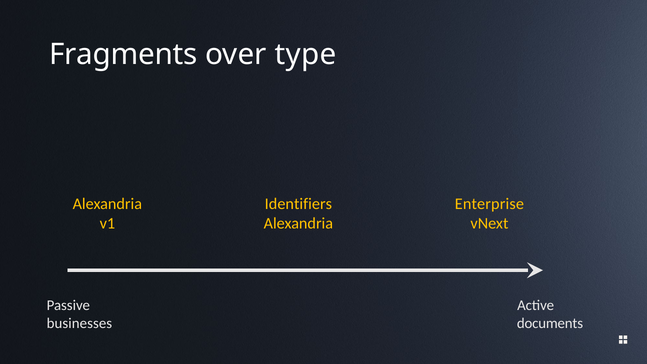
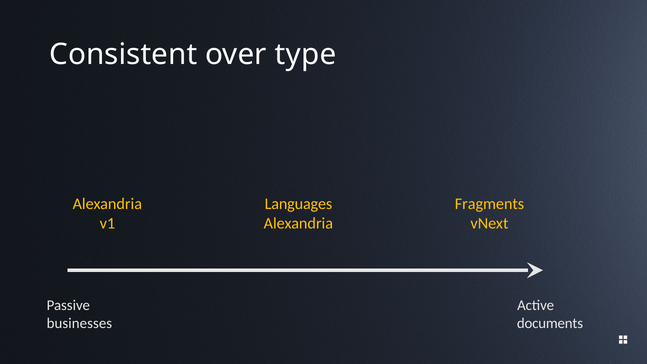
Fragments: Fragments -> Consistent
Identifiers: Identifiers -> Languages
Enterprise: Enterprise -> Fragments
